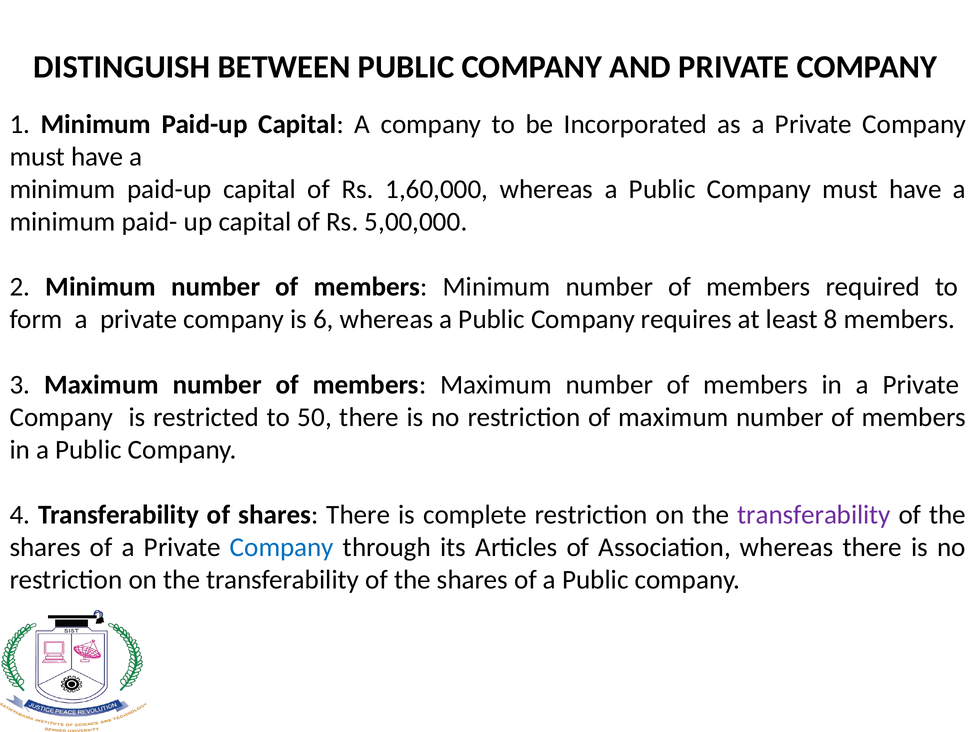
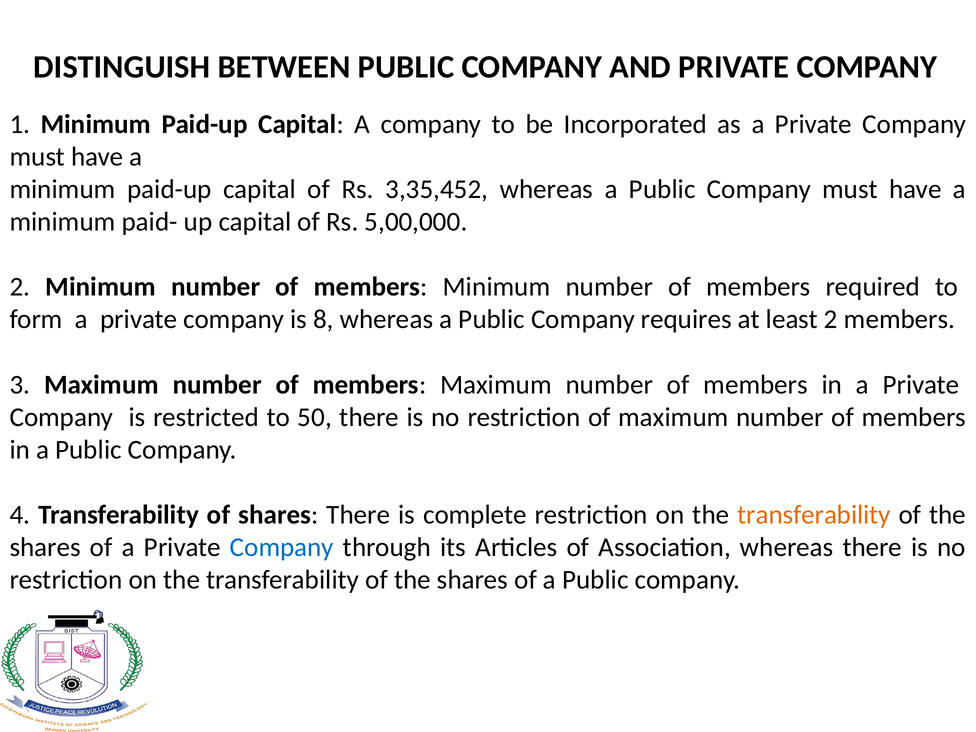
1,60,000: 1,60,000 -> 3,35,452
6: 6 -> 8
least 8: 8 -> 2
transferability at (814, 515) colour: purple -> orange
